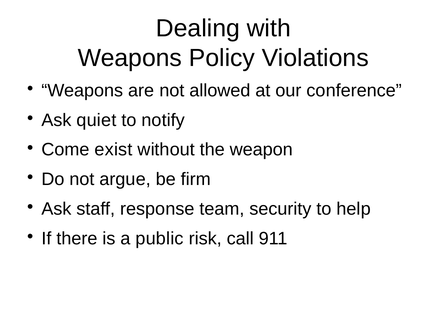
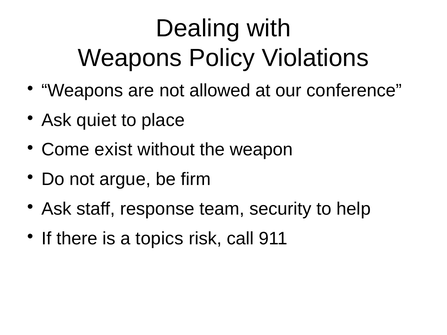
notify: notify -> place
public: public -> topics
